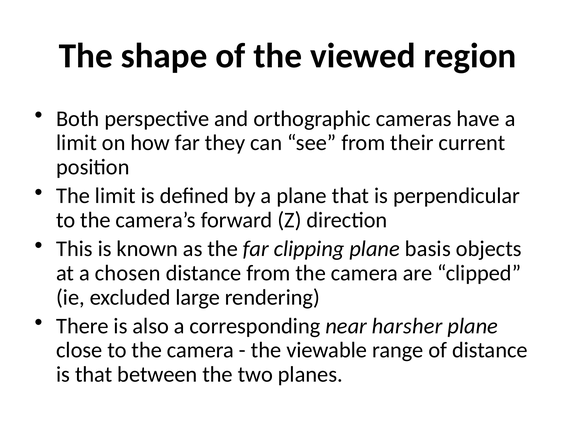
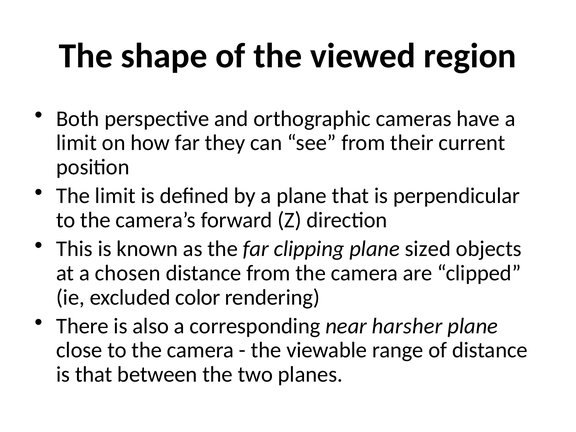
basis: basis -> sized
large: large -> color
